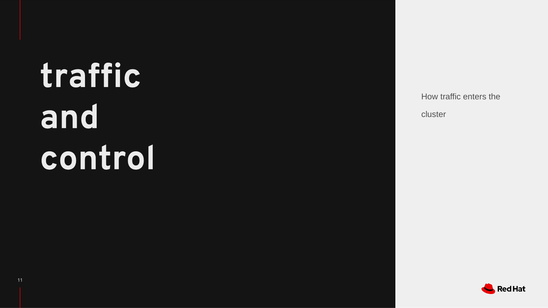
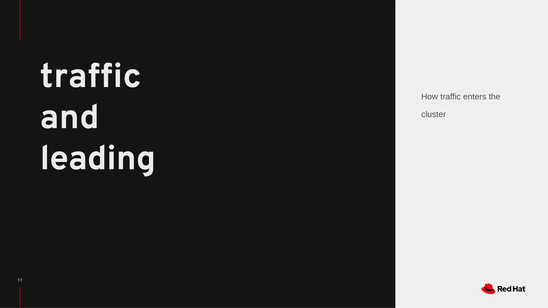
control: control -> leading
